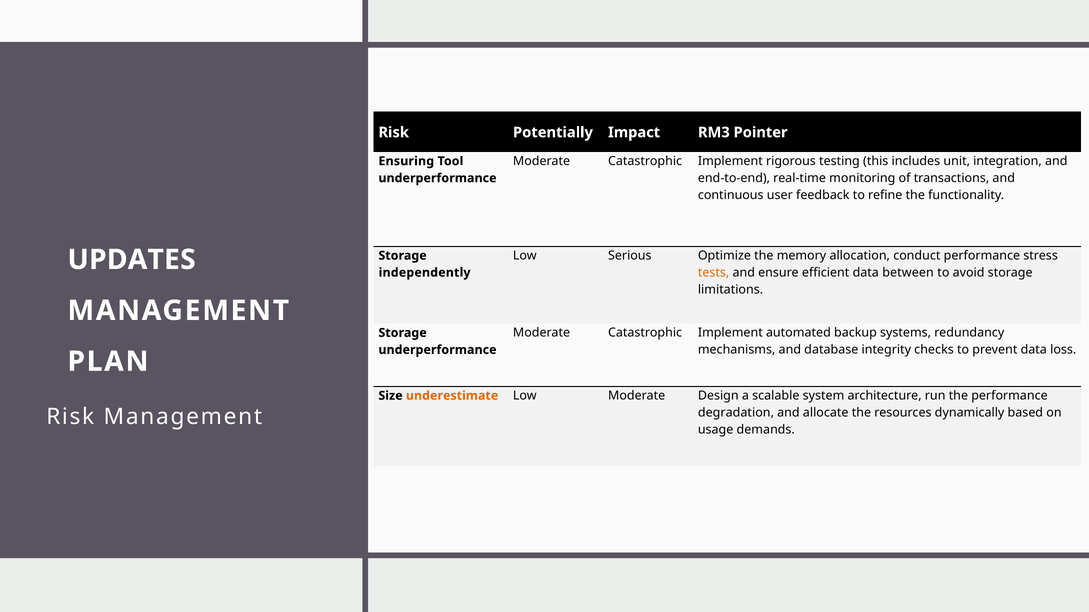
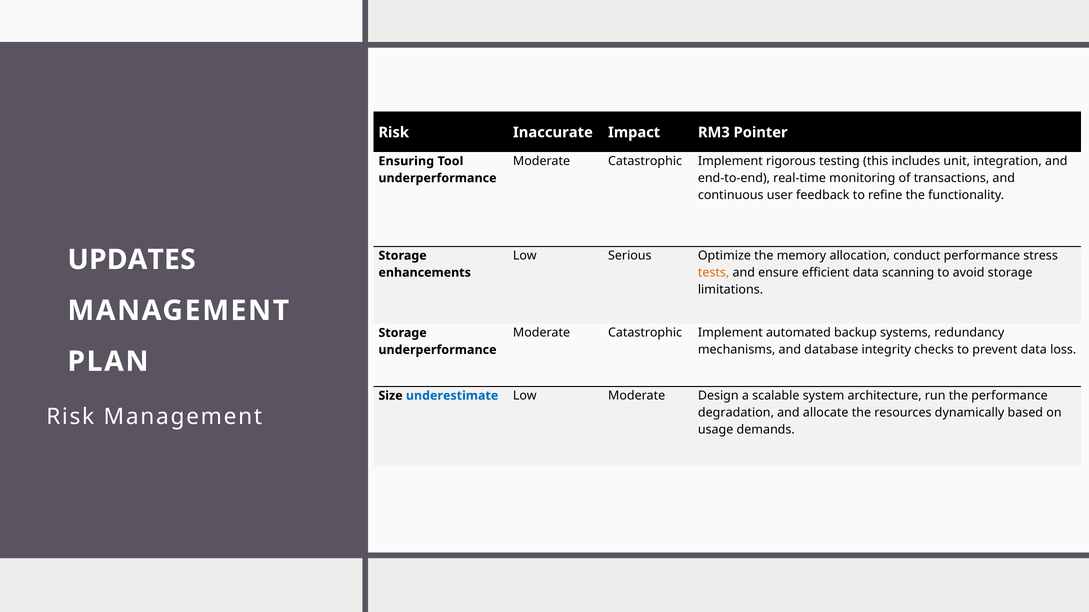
Potentially: Potentially -> Inaccurate
between: between -> scanning
independently: independently -> enhancements
underestimate colour: orange -> blue
